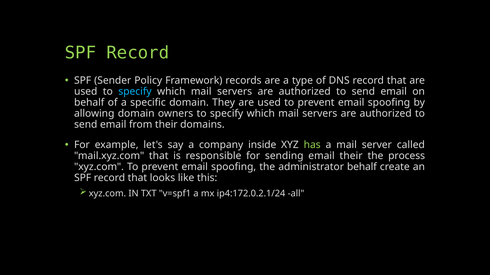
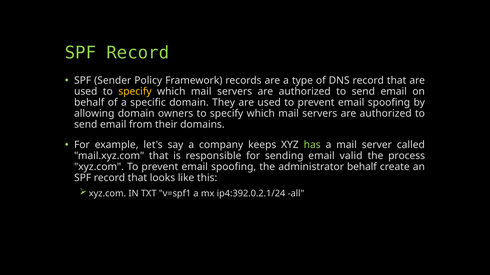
specify at (135, 92) colour: light blue -> yellow
inside: inside -> keeps
email their: their -> valid
ip4:172.0.2.1/24: ip4:172.0.2.1/24 -> ip4:392.0.2.1/24
